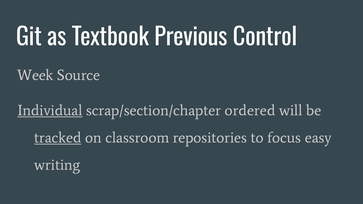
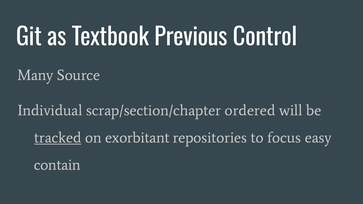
Week: Week -> Many
Individual underline: present -> none
classroom: classroom -> exorbitant
writing: writing -> contain
